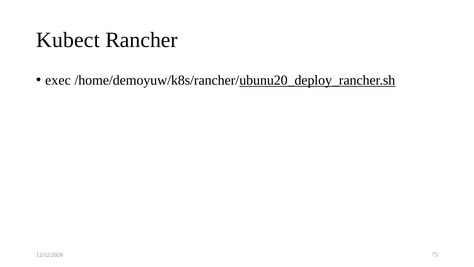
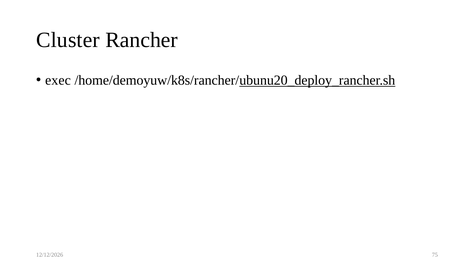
Kubect: Kubect -> Cluster
